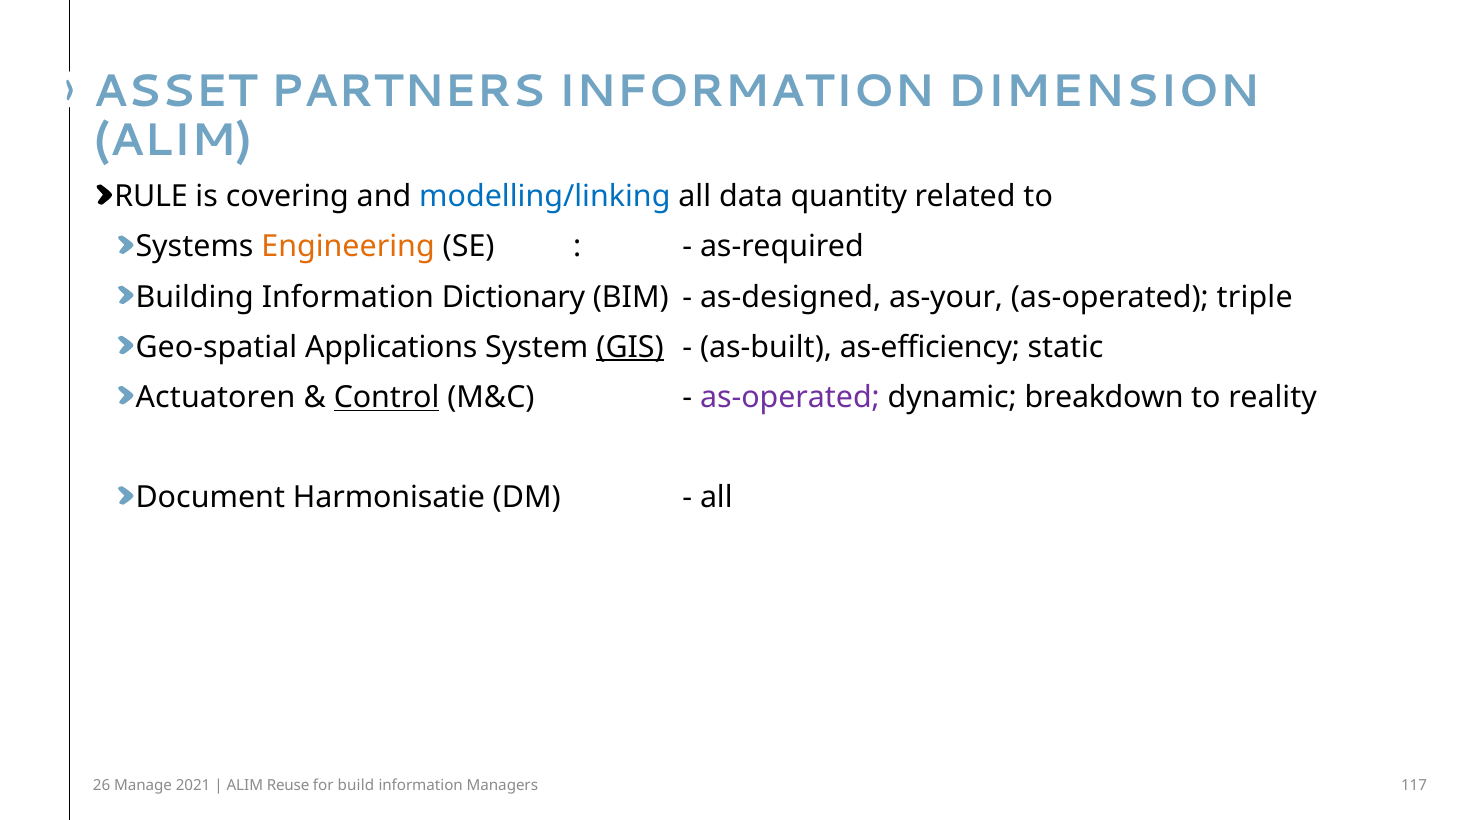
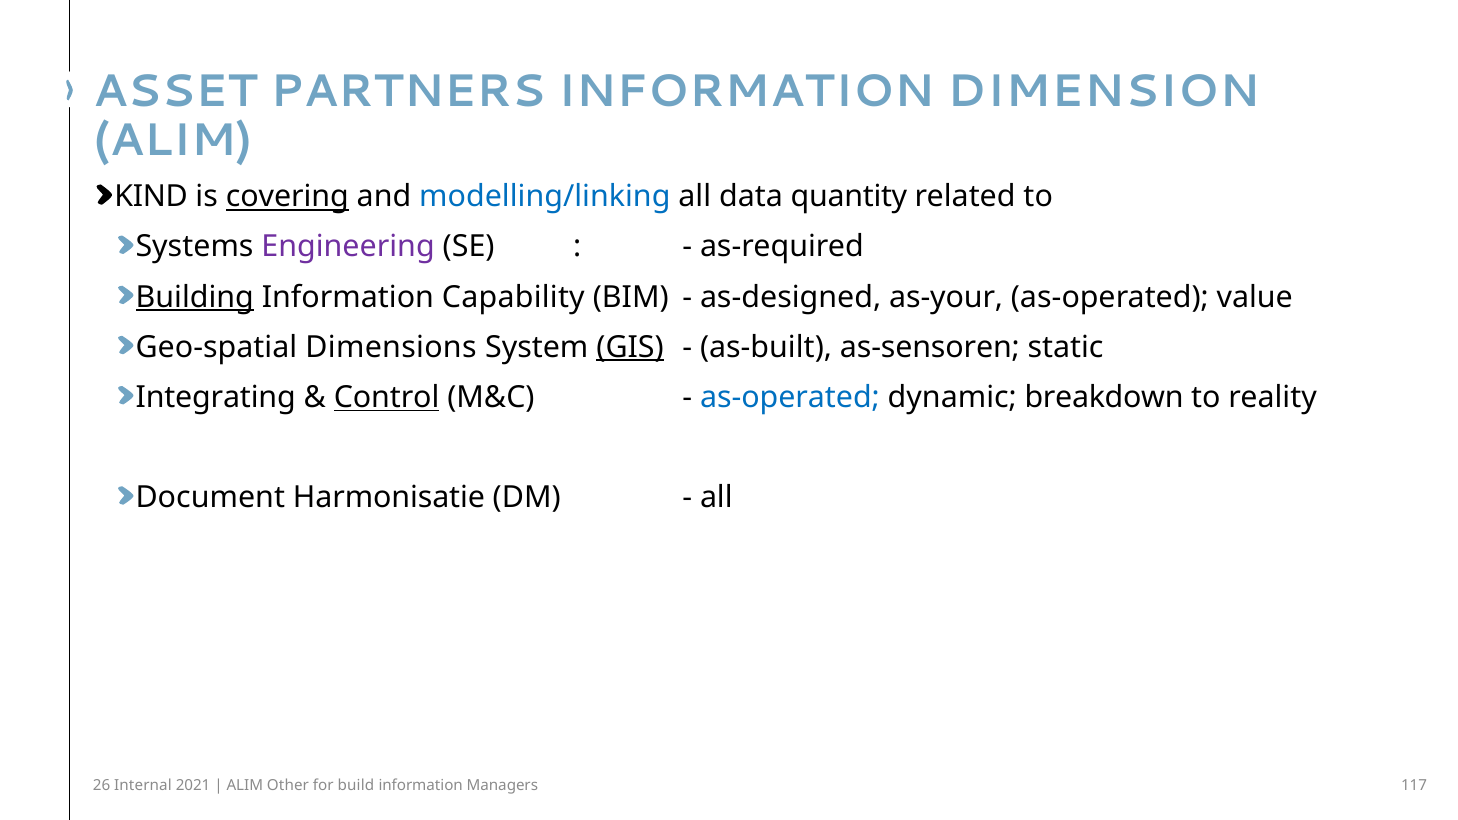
RULE: RULE -> KIND
covering underline: none -> present
Engineering colour: orange -> purple
Building underline: none -> present
Dictionary: Dictionary -> Capability
triple: triple -> value
Applications: Applications -> Dimensions
as-efficiency: as-efficiency -> as-sensoren
Actuatoren: Actuatoren -> Integrating
as-operated at (790, 397) colour: purple -> blue
Manage: Manage -> Internal
Reuse: Reuse -> Other
